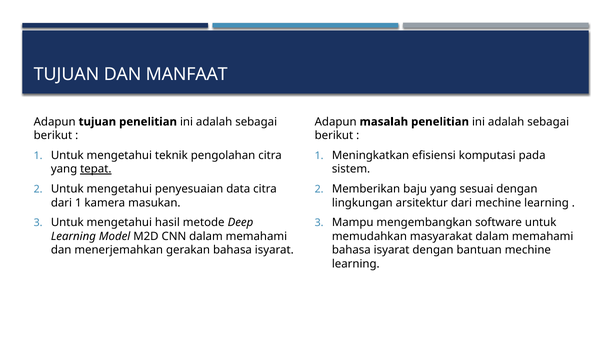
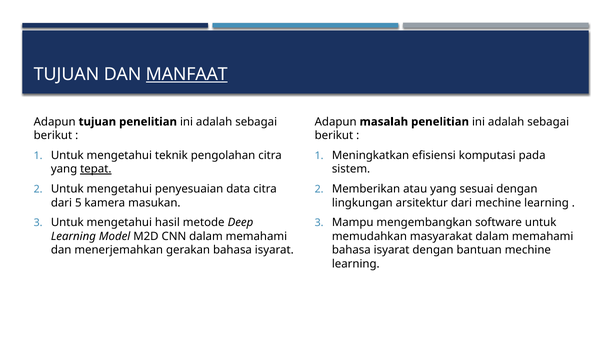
MANFAAT underline: none -> present
baju: baju -> atau
dari 1: 1 -> 5
